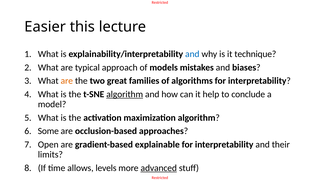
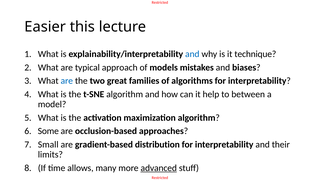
are at (67, 81) colour: orange -> blue
algorithm at (125, 94) underline: present -> none
conclude: conclude -> between
Open: Open -> Small
explainable: explainable -> distribution
levels: levels -> many
